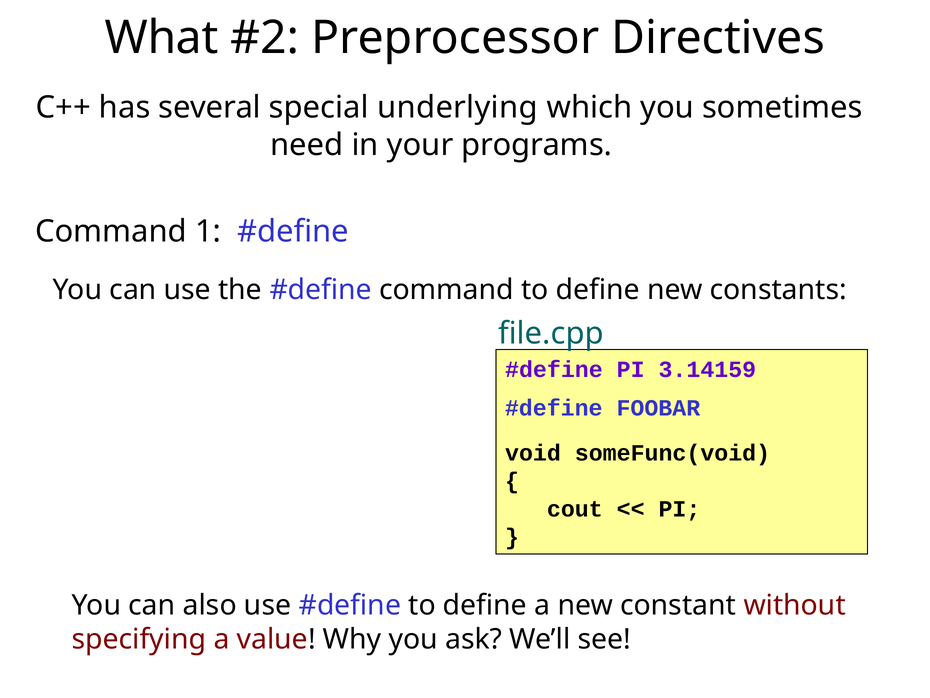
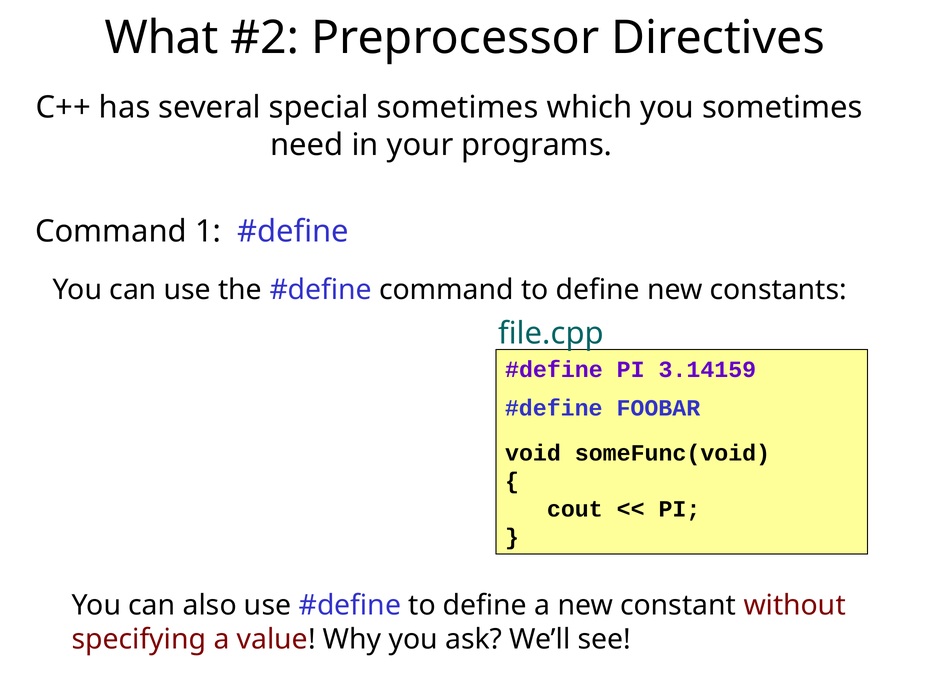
special underlying: underlying -> sometimes
